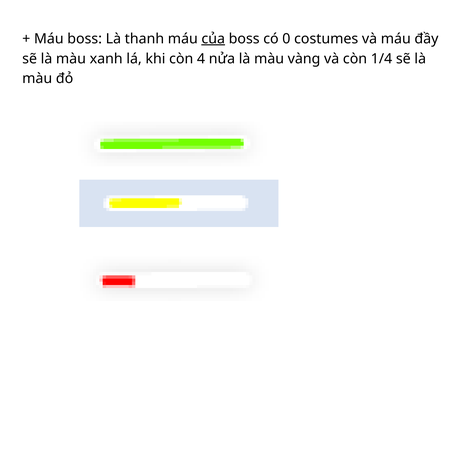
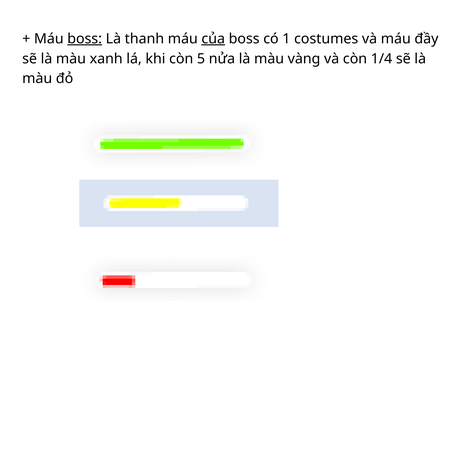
boss at (85, 39) underline: none -> present
0: 0 -> 1
4: 4 -> 5
